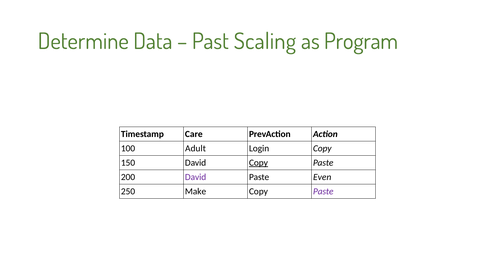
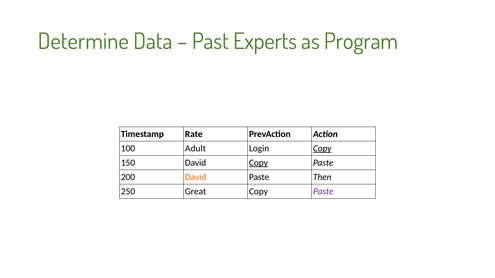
Scaling: Scaling -> Experts
Care: Care -> Rate
Copy at (322, 149) underline: none -> present
David at (196, 177) colour: purple -> orange
Even: Even -> Then
Make: Make -> Great
